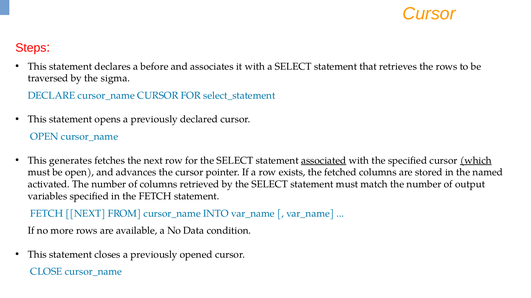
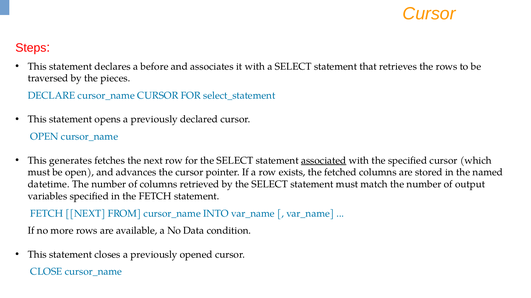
sigma: sigma -> pieces
which underline: present -> none
activated: activated -> datetime
